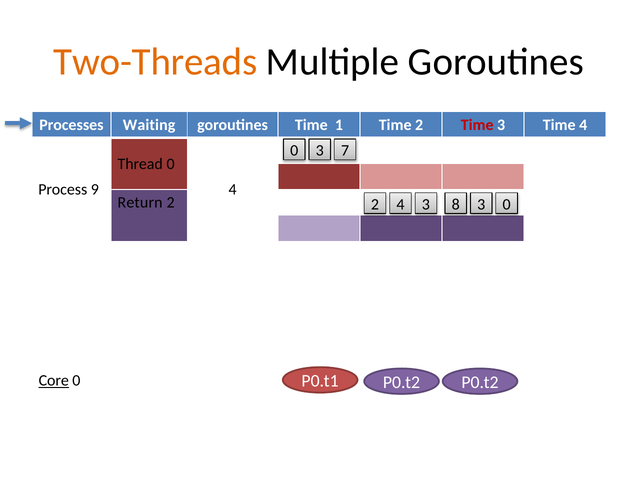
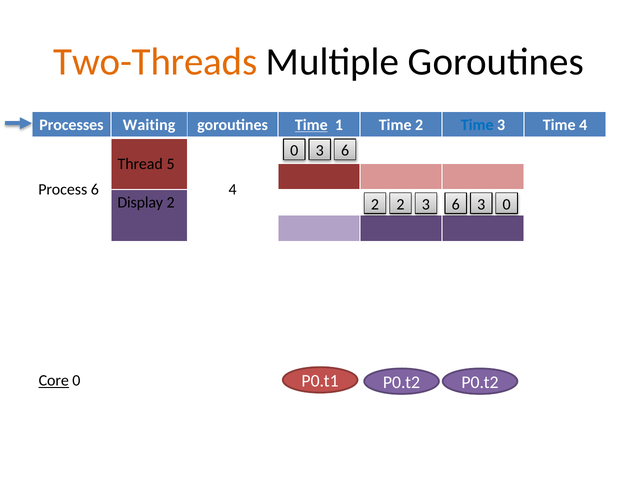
Time at (311, 125) underline: none -> present
Time at (477, 125) colour: red -> blue
0 3 7: 7 -> 6
Thread 0: 0 -> 5
Process 9: 9 -> 6
Return: Return -> Display
2 4: 4 -> 2
8 at (456, 204): 8 -> 6
